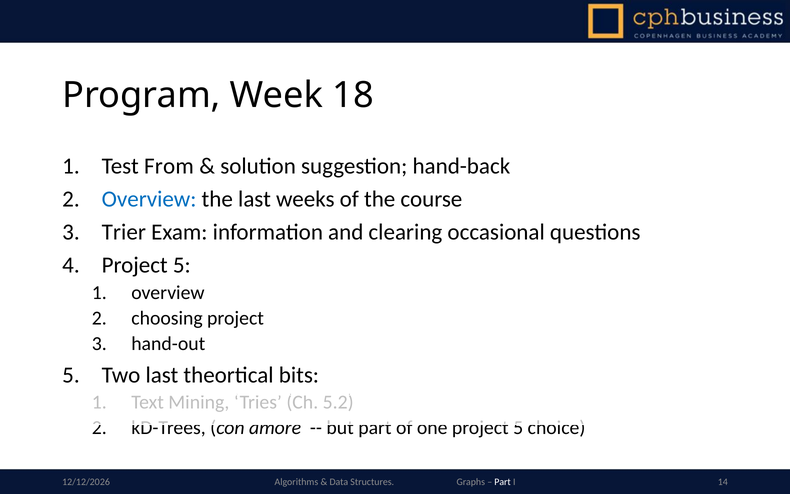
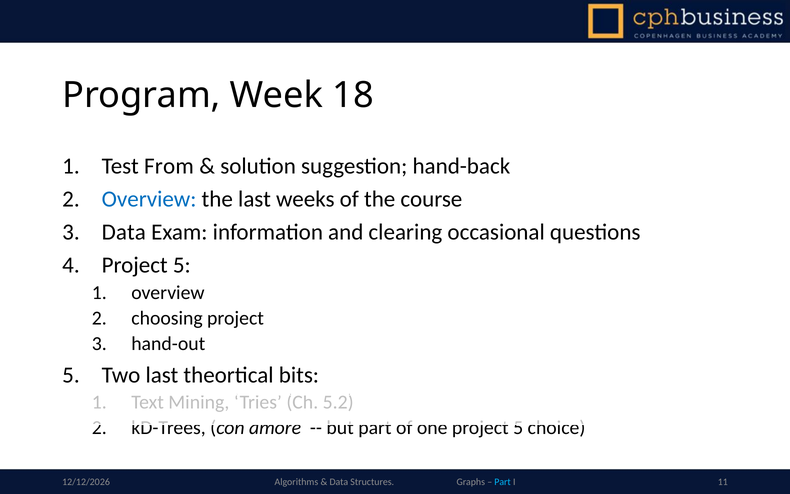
Trier at (124, 232): Trier -> Data
Part at (503, 482) colour: white -> light blue
14: 14 -> 11
